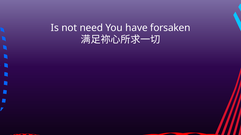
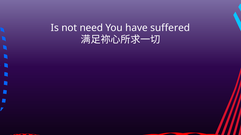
forsaken: forsaken -> suffered
